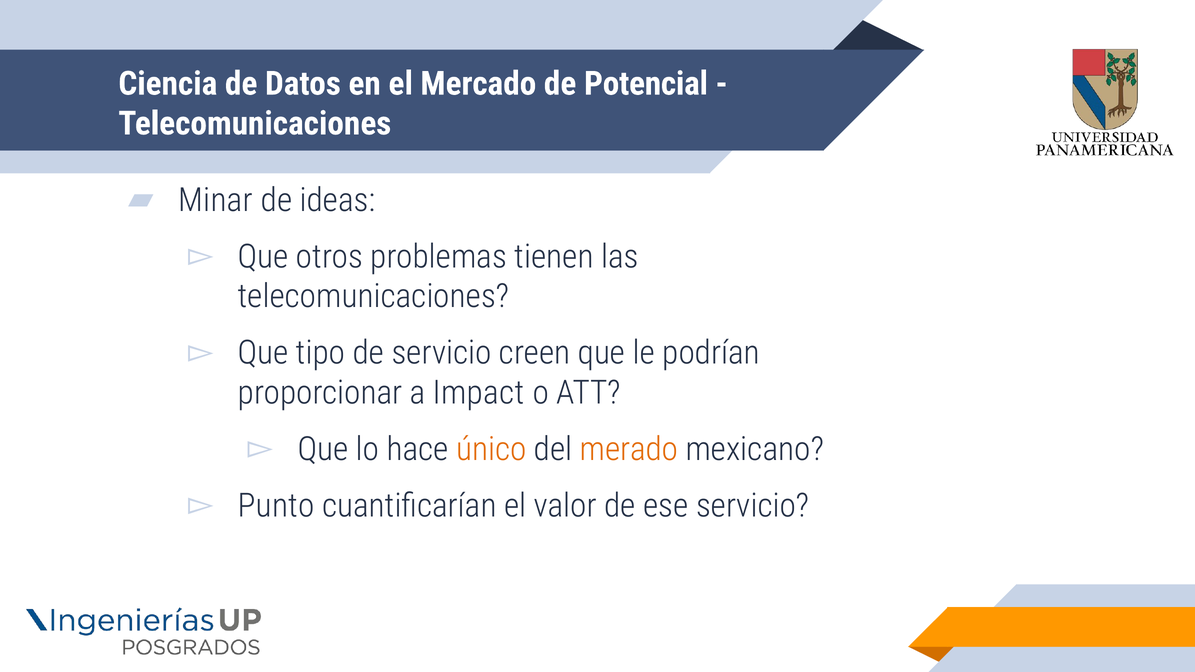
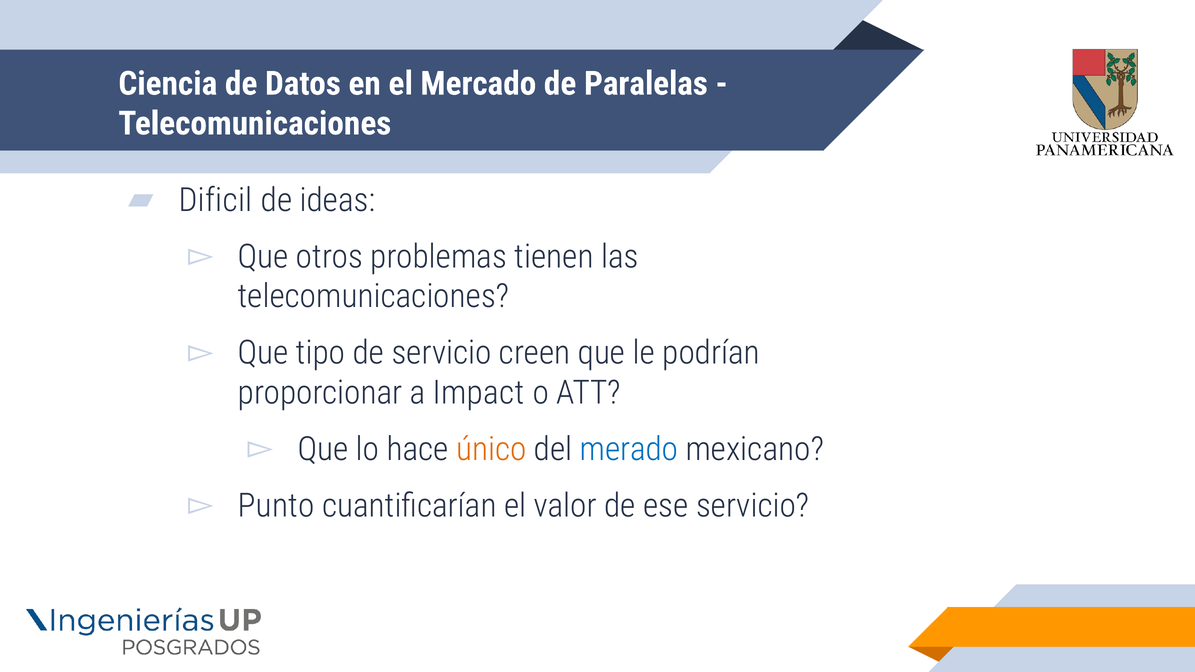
Potencial: Potencial -> Paralelas
Minar: Minar -> Dificil
merado colour: orange -> blue
